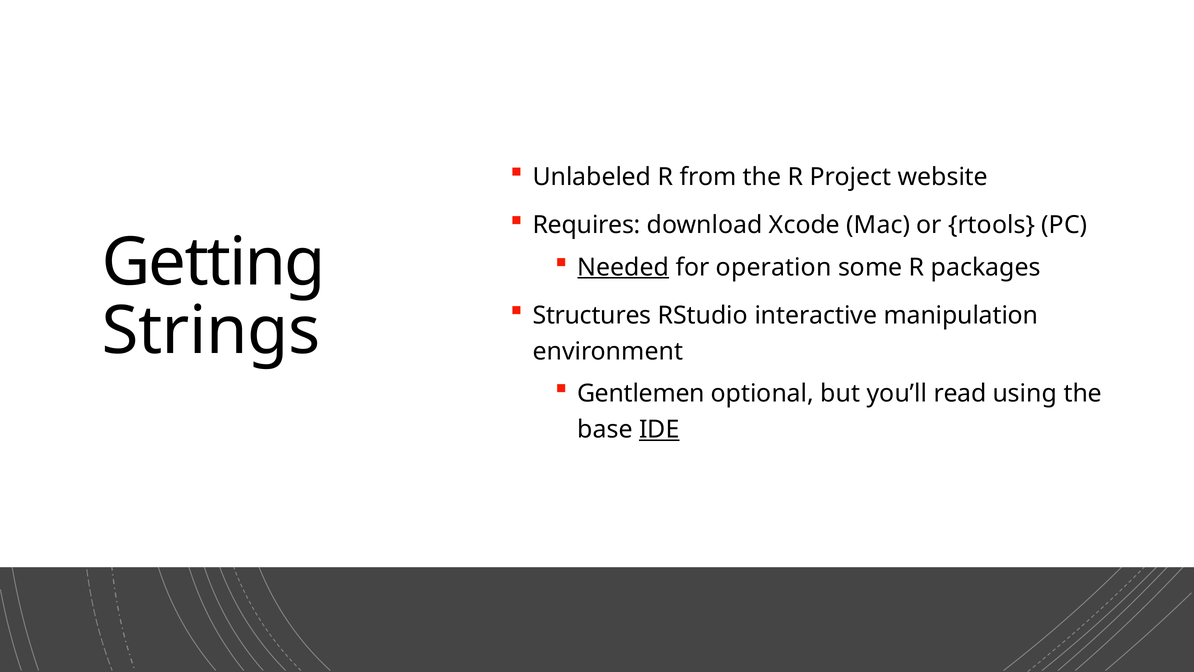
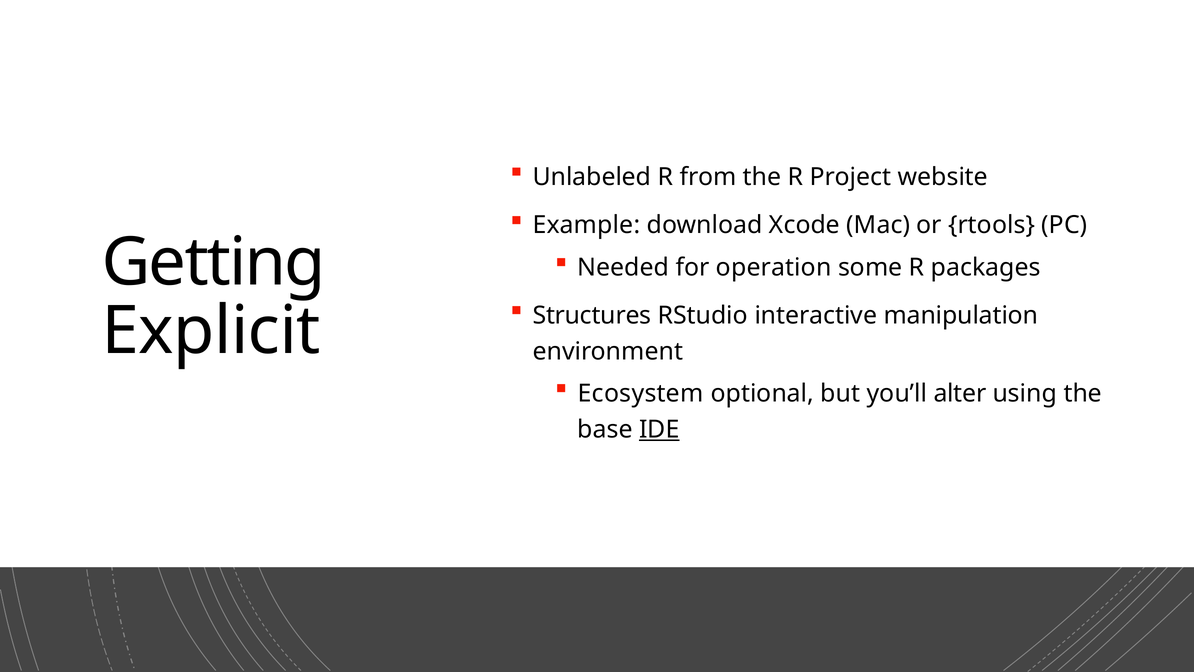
Requires: Requires -> Example
Needed underline: present -> none
Strings: Strings -> Explicit
Gentlemen: Gentlemen -> Ecosystem
read: read -> alter
